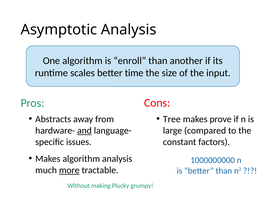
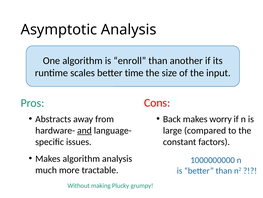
Tree: Tree -> Back
prove: prove -> worry
more underline: present -> none
